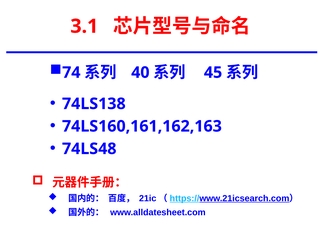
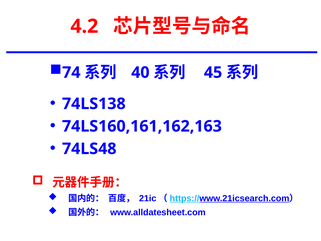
3.1: 3.1 -> 4.2
